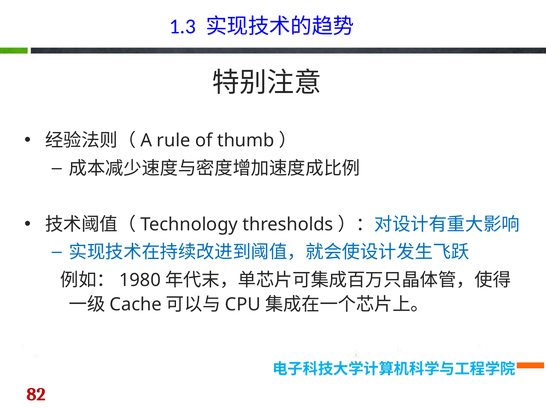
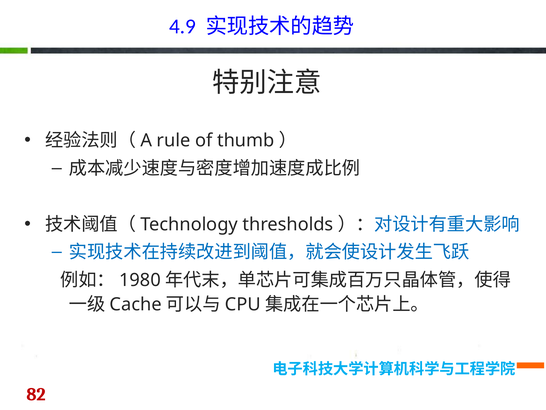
1.3: 1.3 -> 4.9
